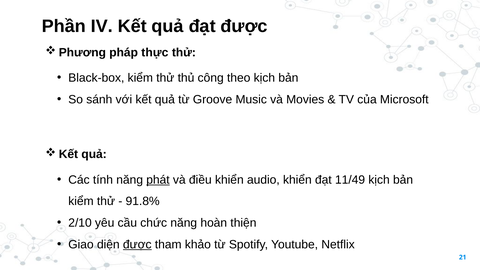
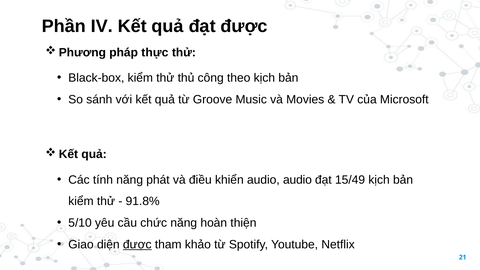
phát underline: present -> none
audio khiển: khiển -> audio
11/49: 11/49 -> 15/49
2/10: 2/10 -> 5/10
